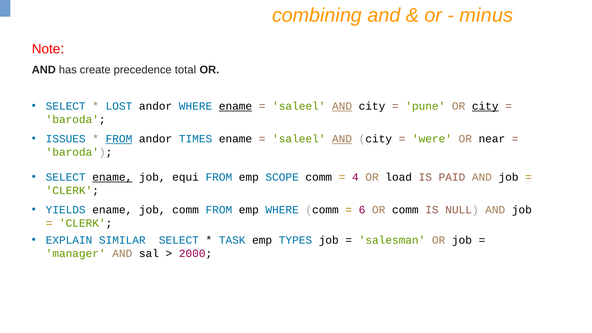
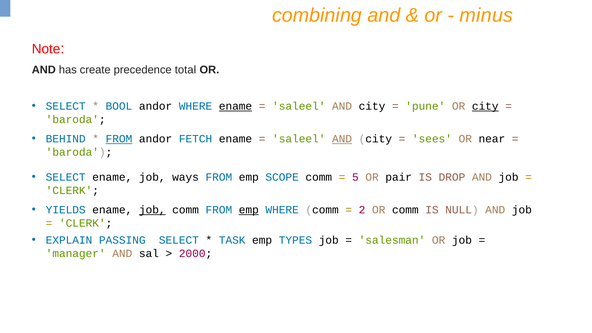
LOST: LOST -> BOOL
AND at (342, 106) underline: present -> none
ISSUES: ISSUES -> BEHIND
TIMES: TIMES -> FETCH
were: were -> sees
ename at (112, 177) underline: present -> none
equi: equi -> ways
4: 4 -> 5
load: load -> pair
PAID: PAID -> DROP
job at (152, 210) underline: none -> present
emp at (249, 210) underline: none -> present
6: 6 -> 2
SIMILAR: SIMILAR -> PASSING
